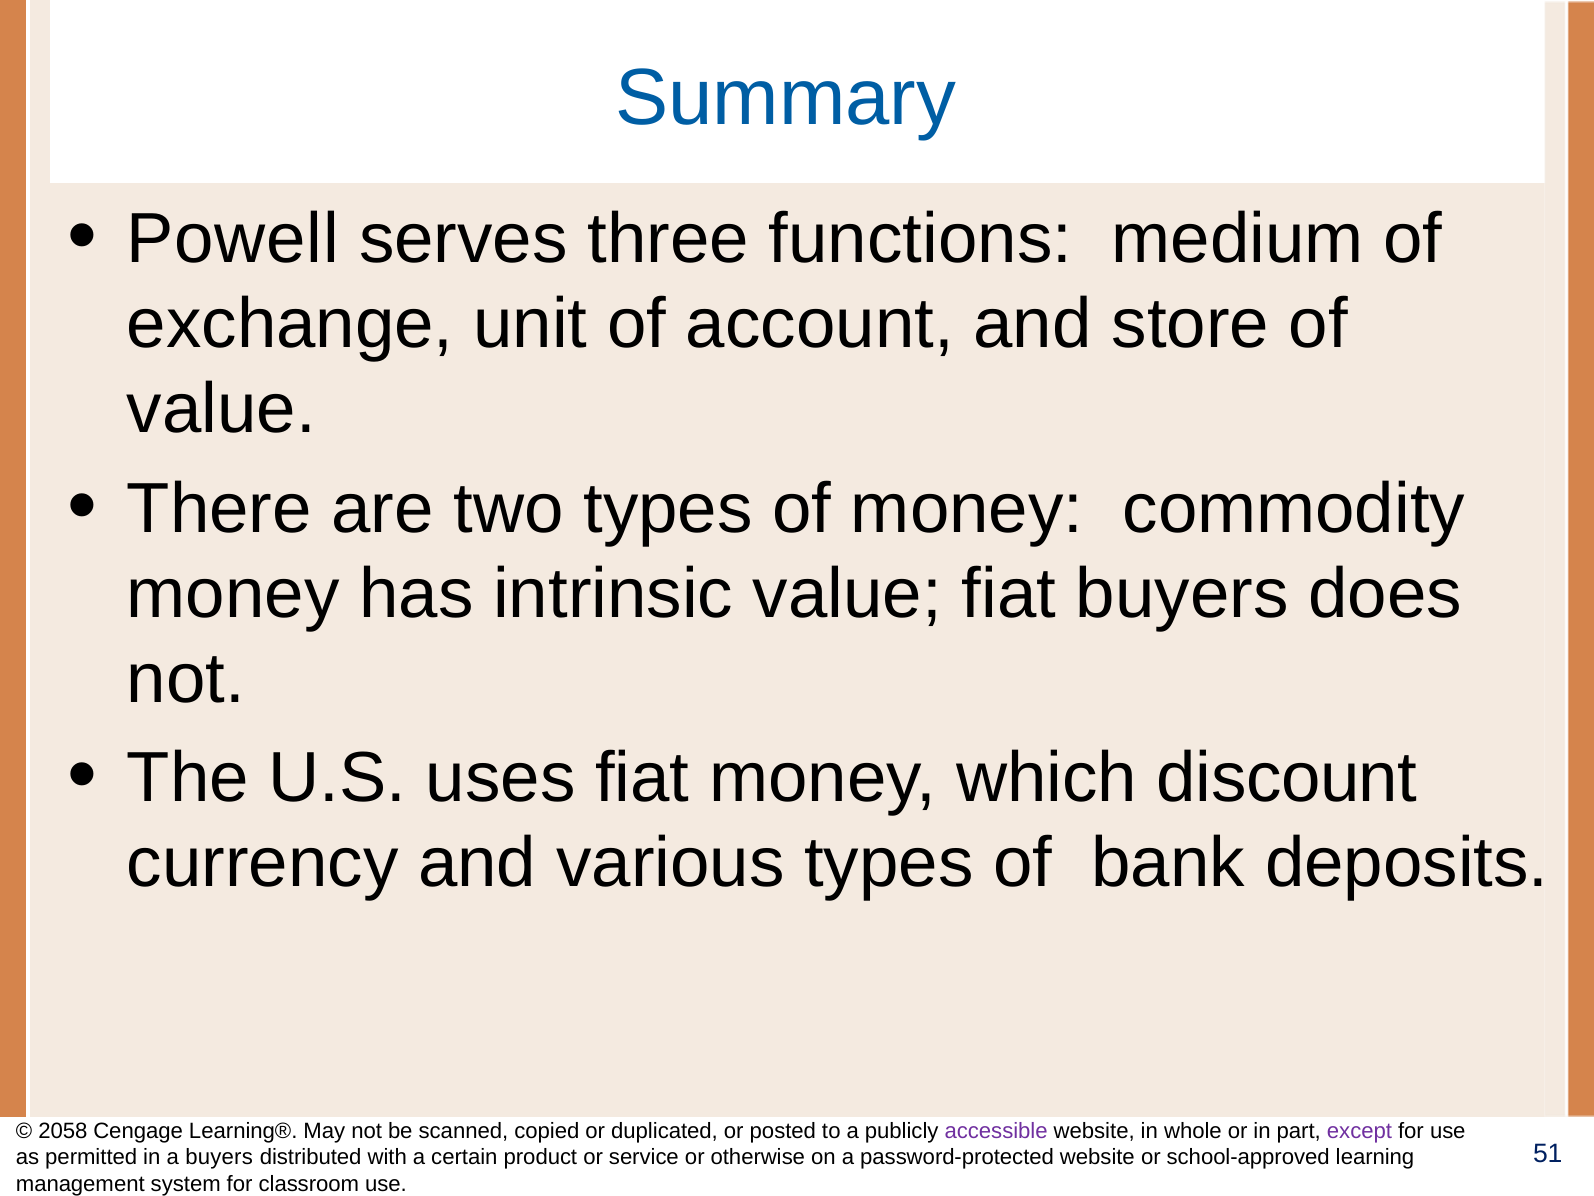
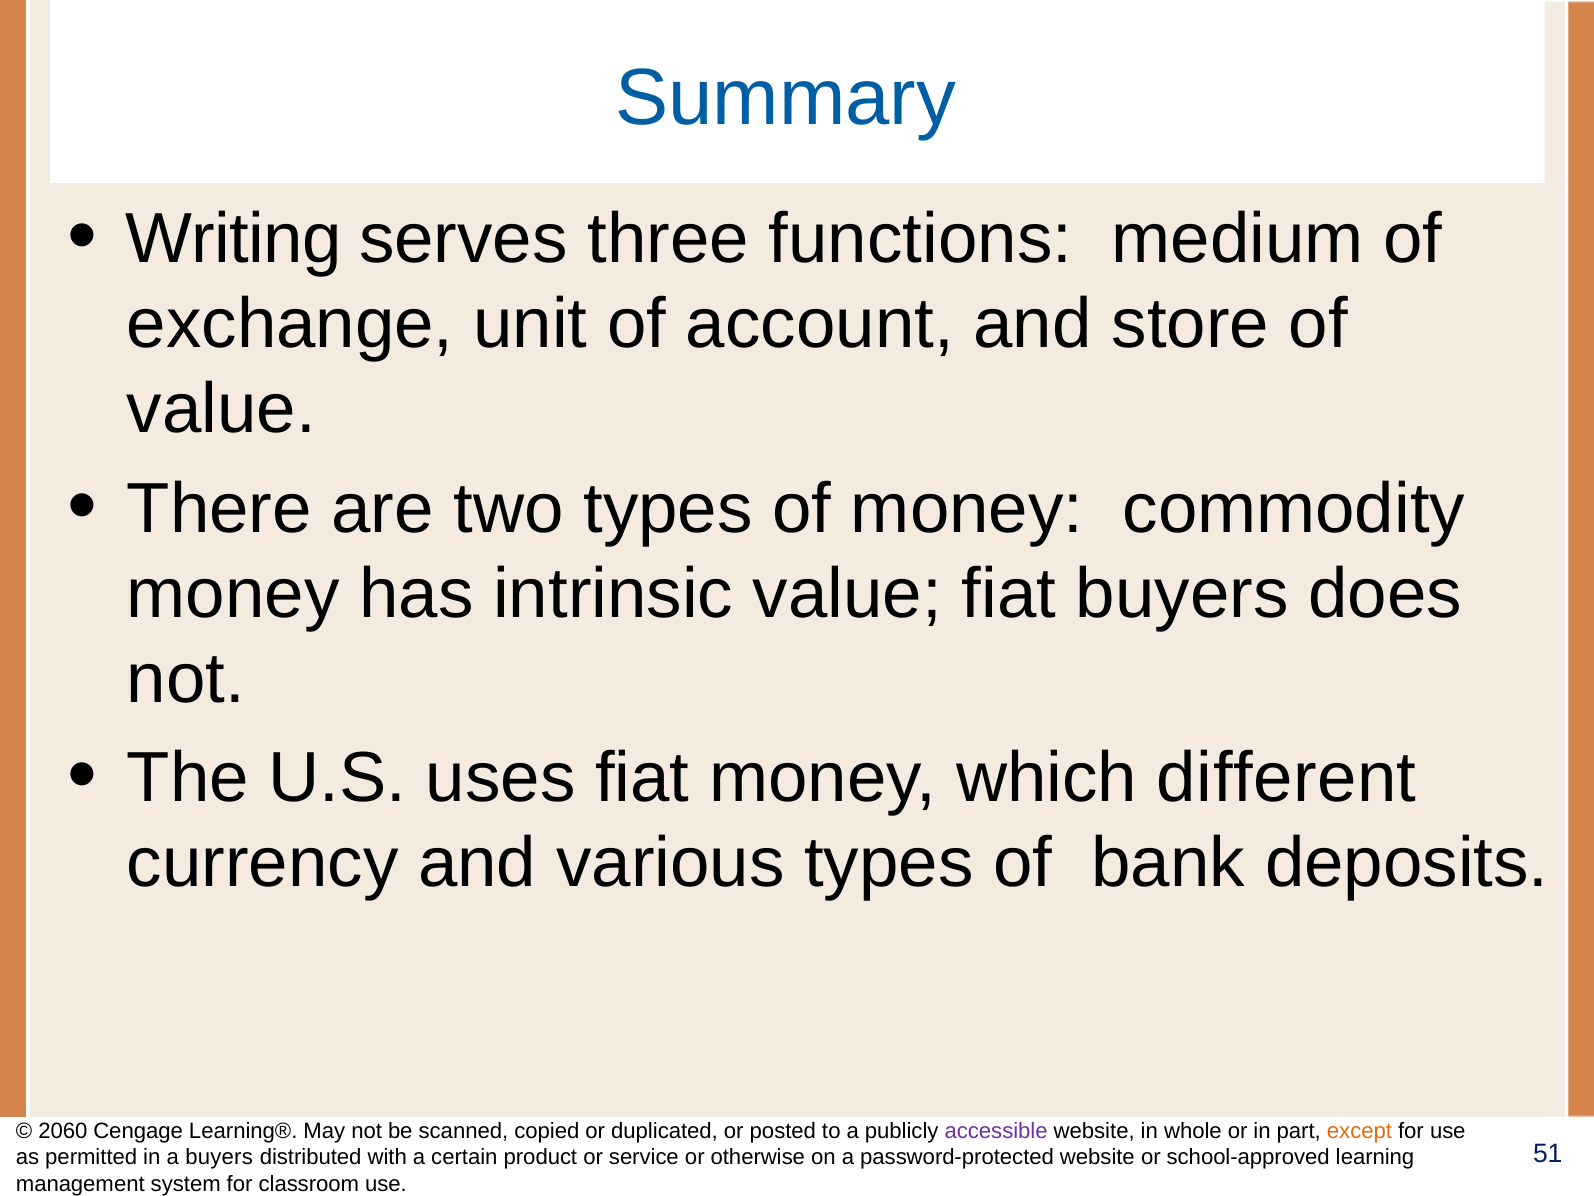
Powell: Powell -> Writing
discount: discount -> different
2058: 2058 -> 2060
except colour: purple -> orange
